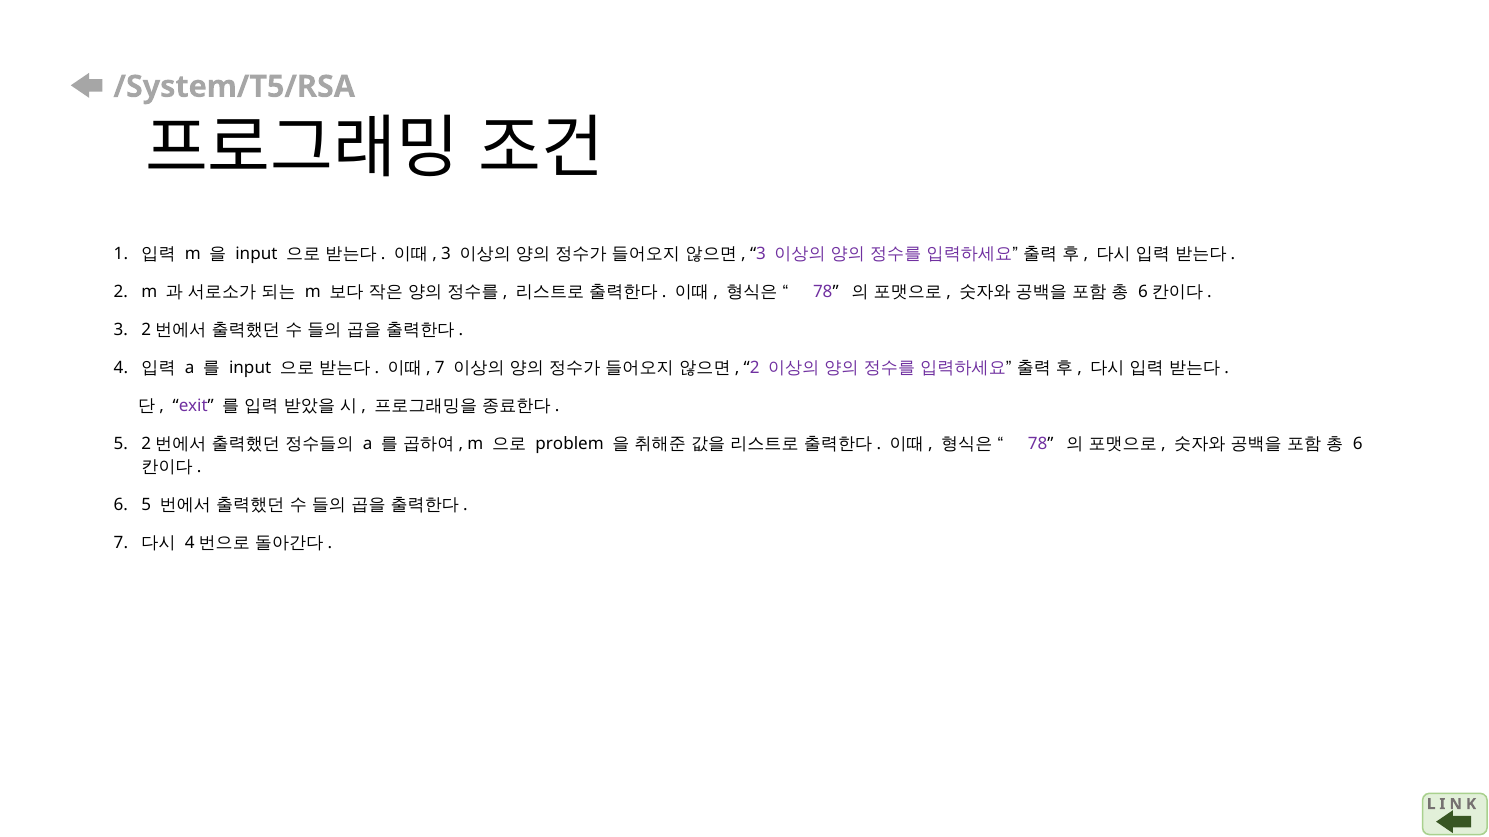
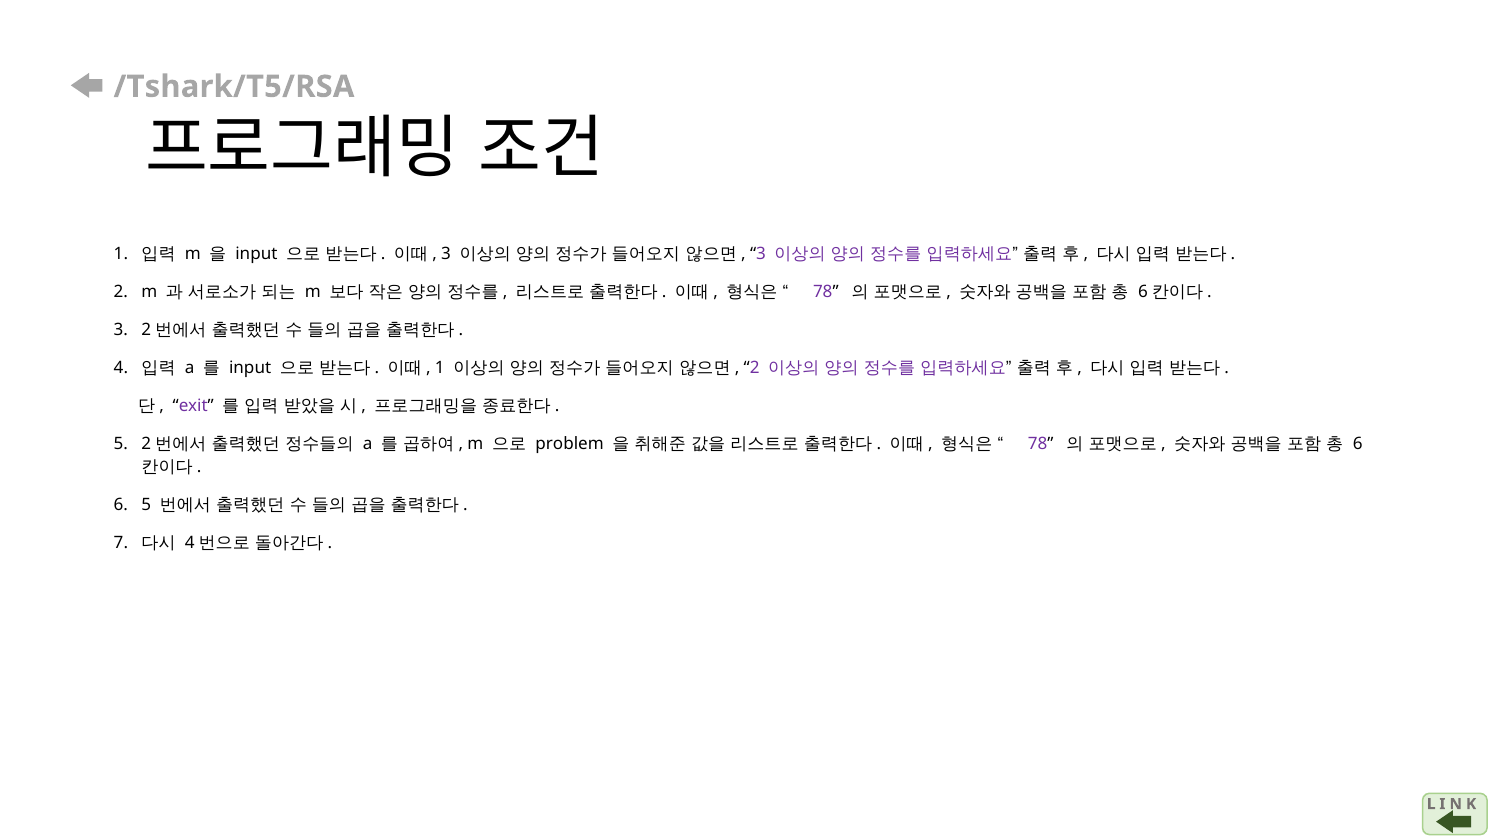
/System/T5/RSA: /System/T5/RSA -> /Tshark/T5/RSA
7 at (440, 368): 7 -> 1
